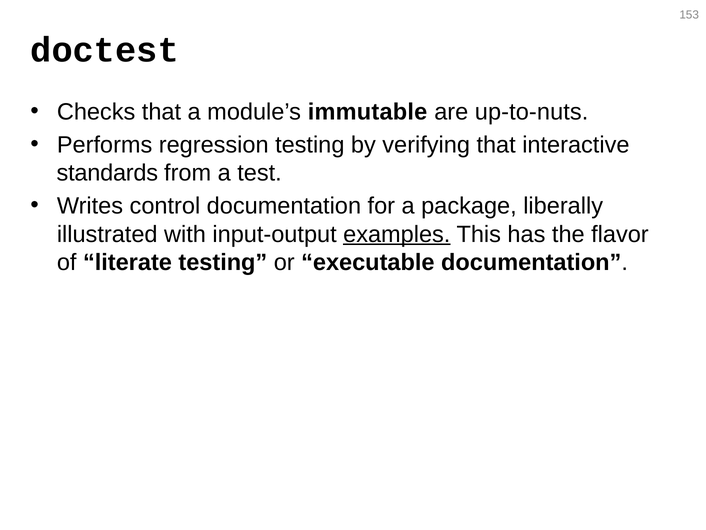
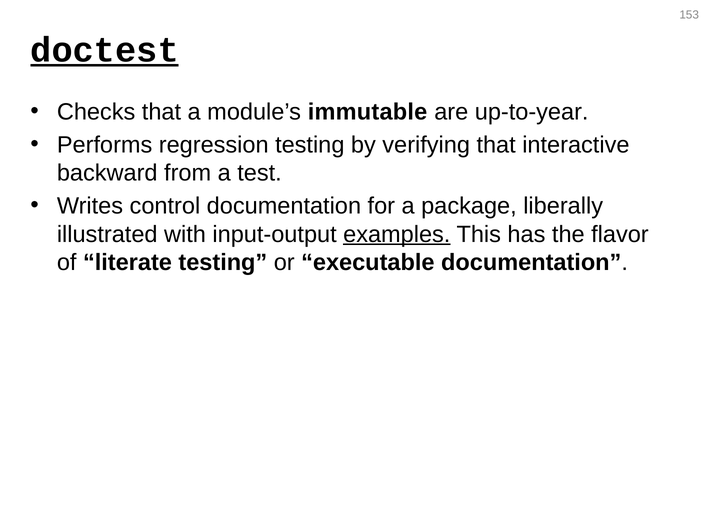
doctest underline: none -> present
up-to-nuts: up-to-nuts -> up-to-year
standards: standards -> backward
